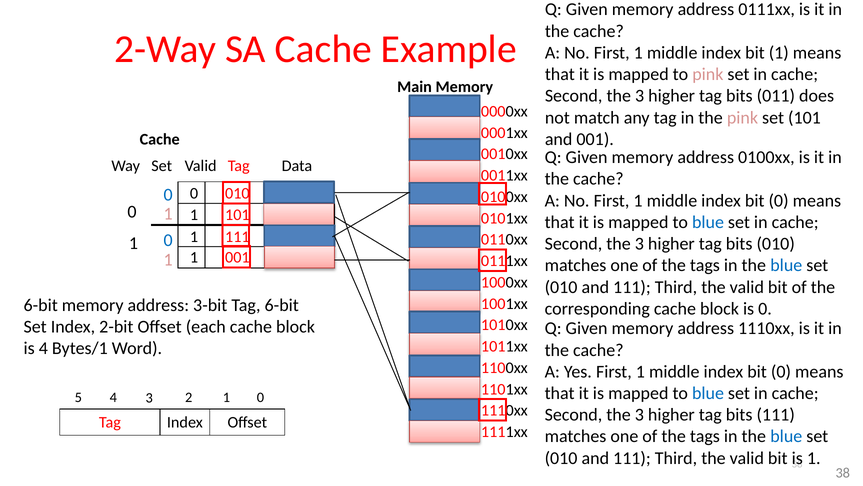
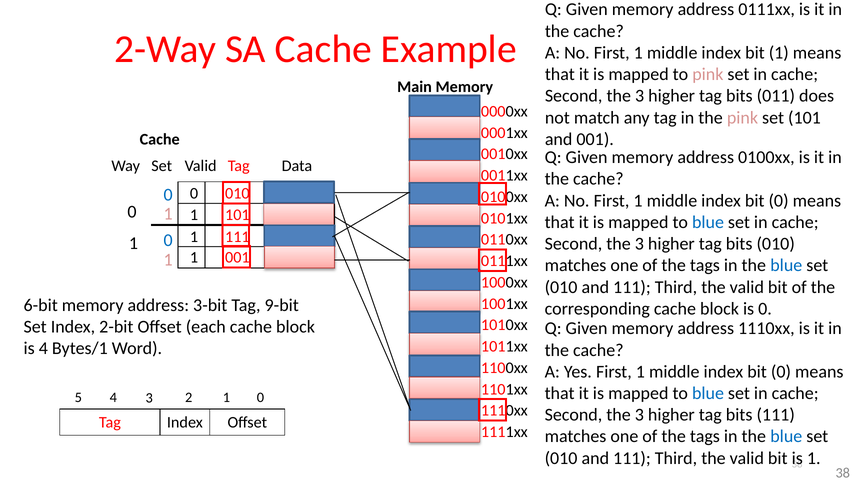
Tag 6-bit: 6-bit -> 9-bit
